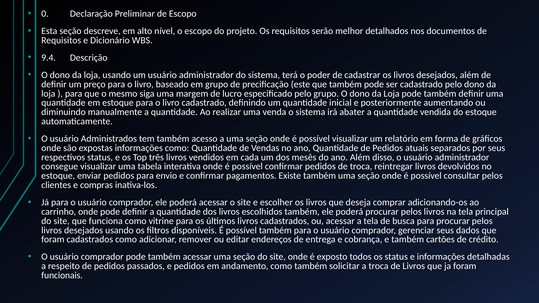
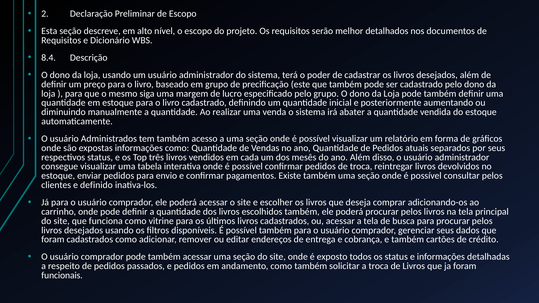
0: 0 -> 2
9.4: 9.4 -> 8.4
compras: compras -> definido
